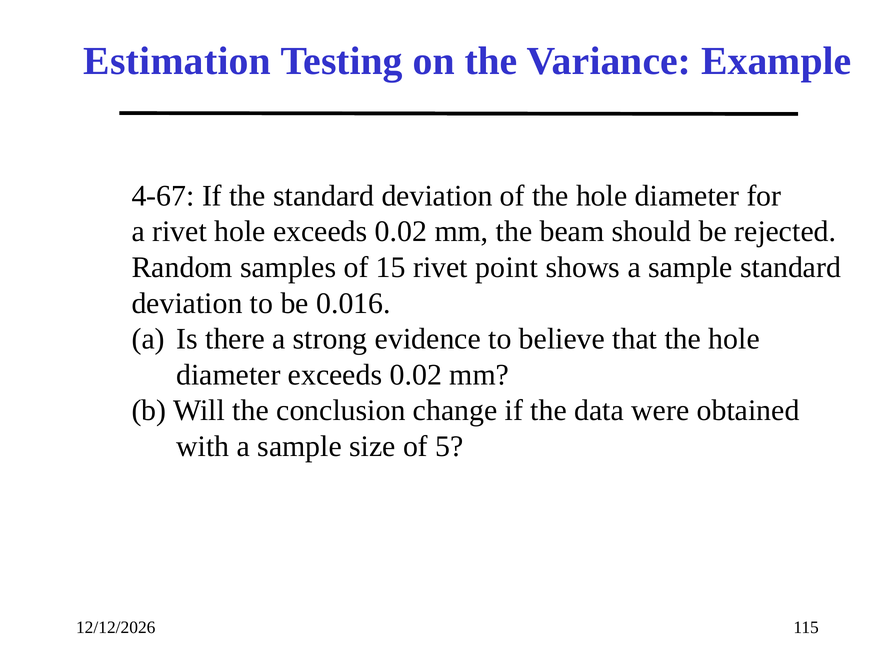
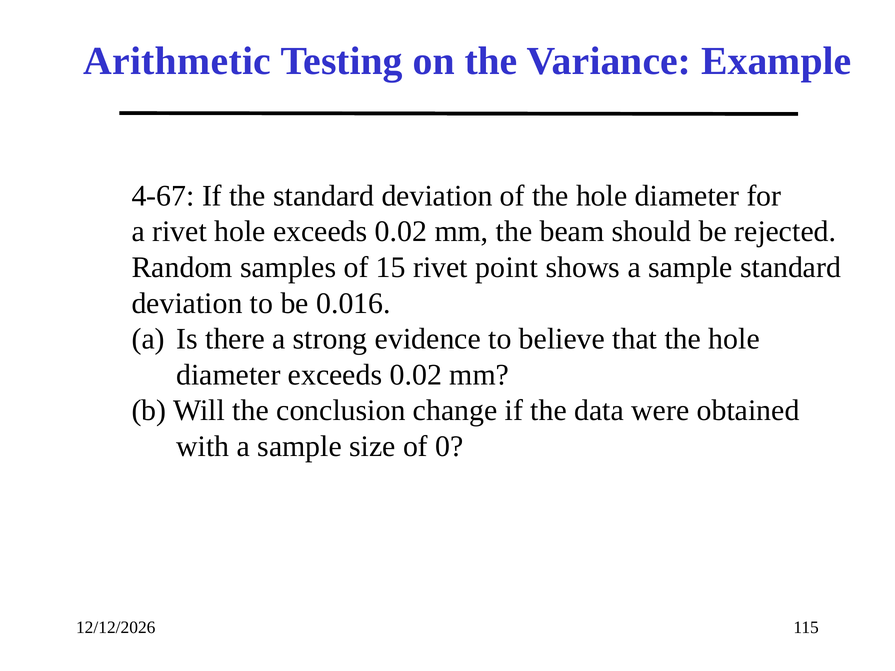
Estimation: Estimation -> Arithmetic
5: 5 -> 0
